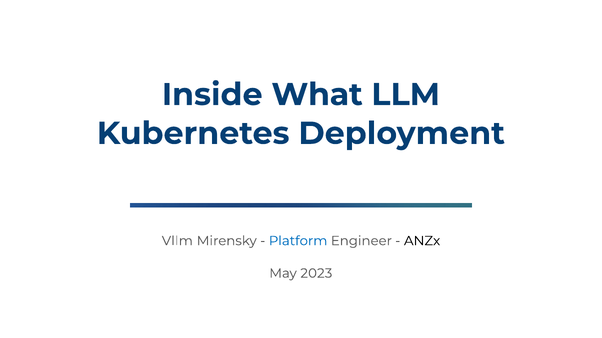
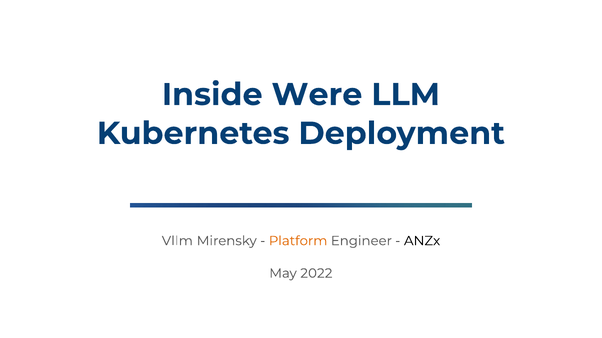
What: What -> Were
Platform colour: blue -> orange
2023: 2023 -> 2022
